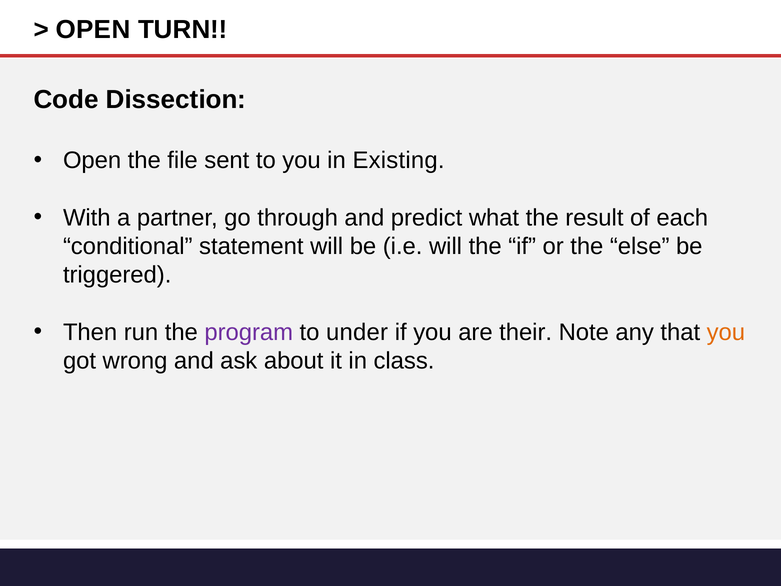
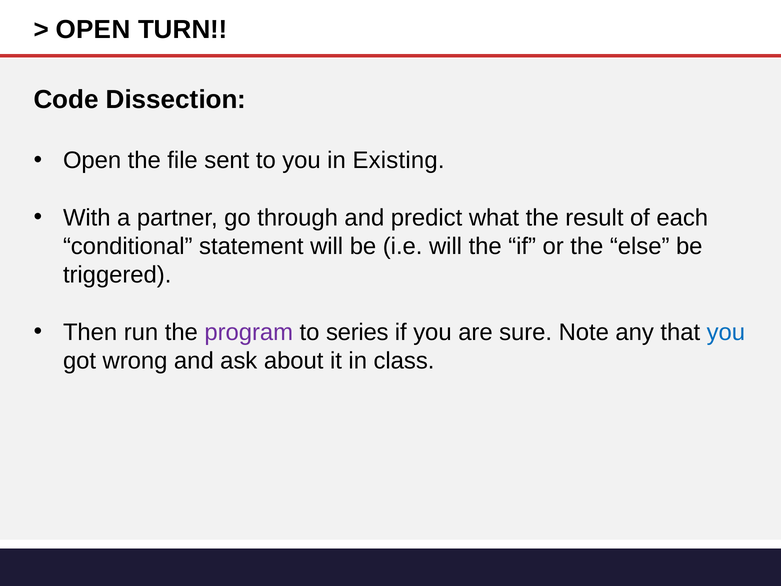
under: under -> series
their: their -> sure
you at (726, 332) colour: orange -> blue
